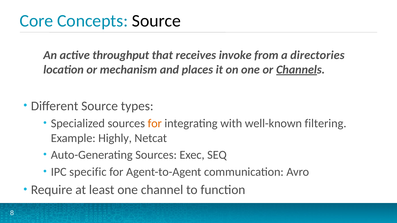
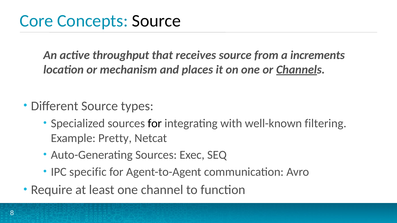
receives invoke: invoke -> source
directories: directories -> increments
for at (155, 124) colour: orange -> black
Highly: Highly -> Pretty
